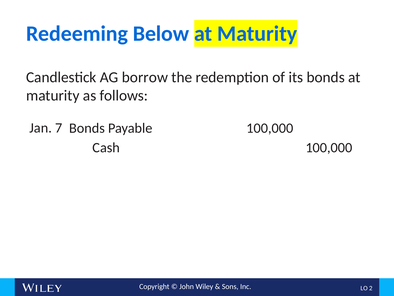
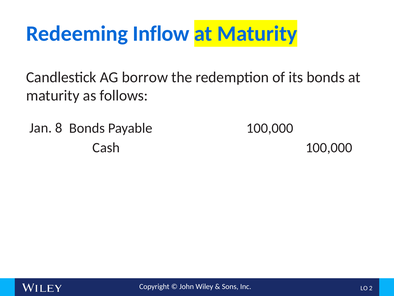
Below: Below -> Inflow
7: 7 -> 8
